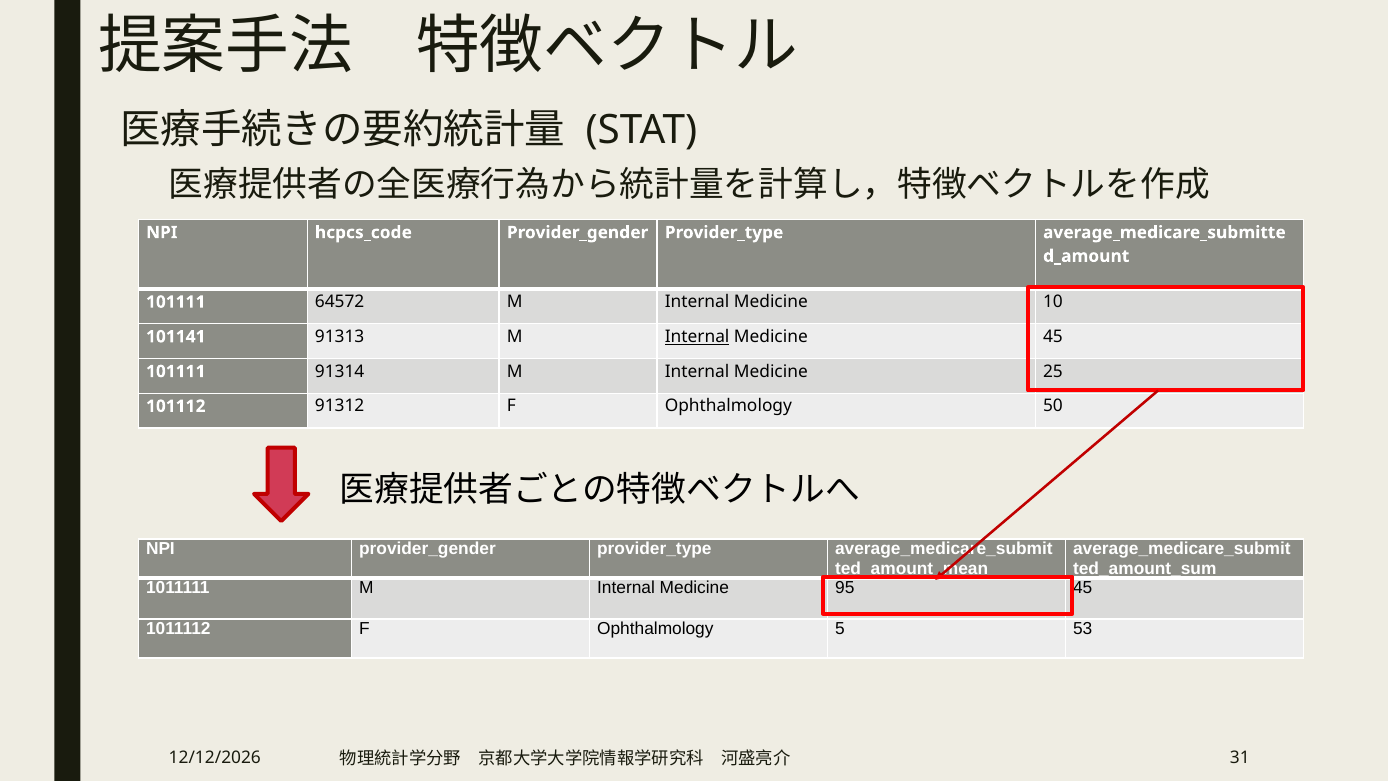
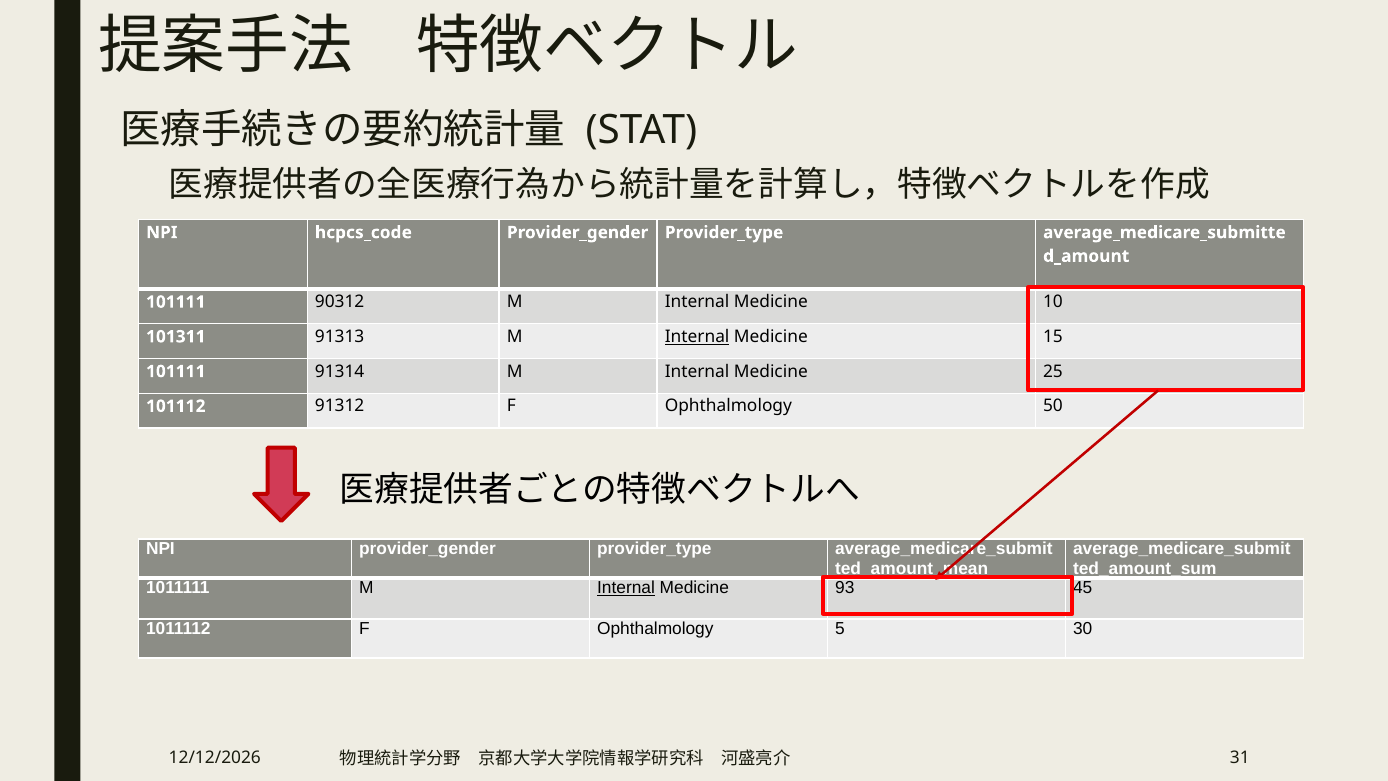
64572: 64572 -> 90312
101141: 101141 -> 101311
Medicine 45: 45 -> 15
Internal at (626, 588) underline: none -> present
95: 95 -> 93
53: 53 -> 30
